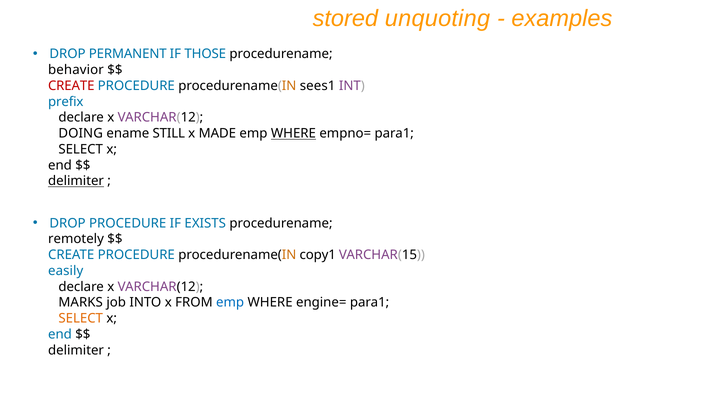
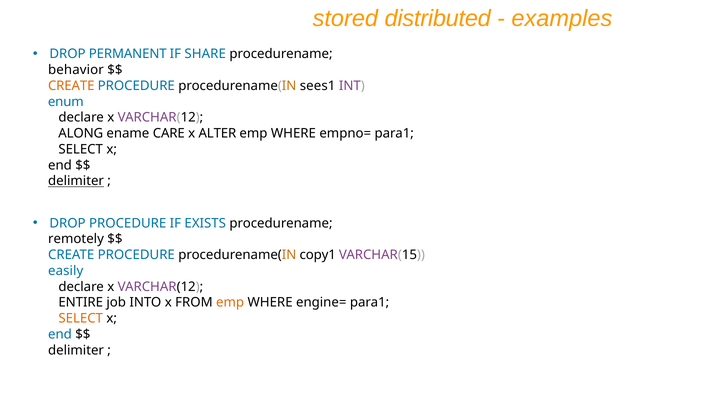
unquoting: unquoting -> distributed
THOSE: THOSE -> SHARE
CREATE at (71, 86) colour: red -> orange
prefix: prefix -> enum
DOING: DOING -> ALONG
STILL: STILL -> CARE
MADE: MADE -> ALTER
WHERE at (293, 134) underline: present -> none
MARKS: MARKS -> ENTIRE
emp at (230, 303) colour: blue -> orange
